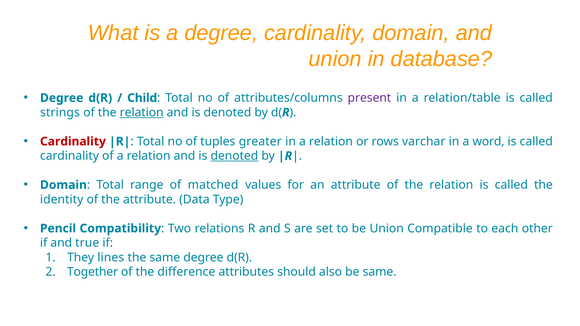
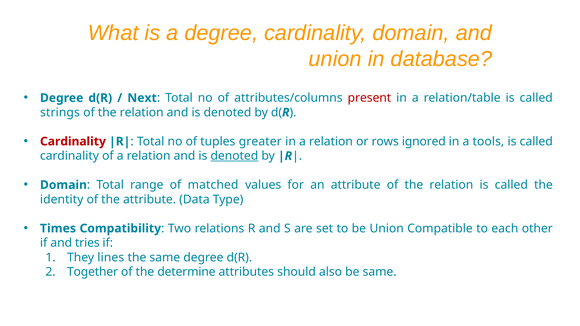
Child: Child -> Next
present colour: purple -> red
relation at (142, 113) underline: present -> none
varchar: varchar -> ignored
word: word -> tools
Pencil: Pencil -> Times
true: true -> tries
difference: difference -> determine
